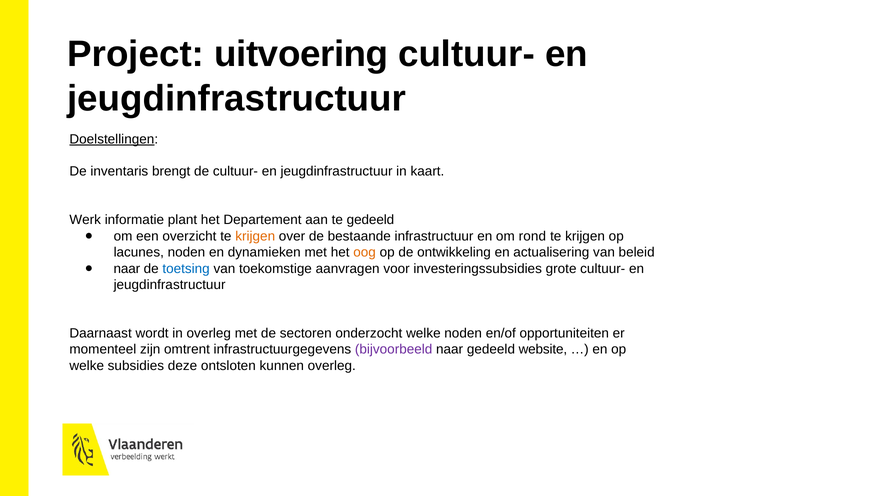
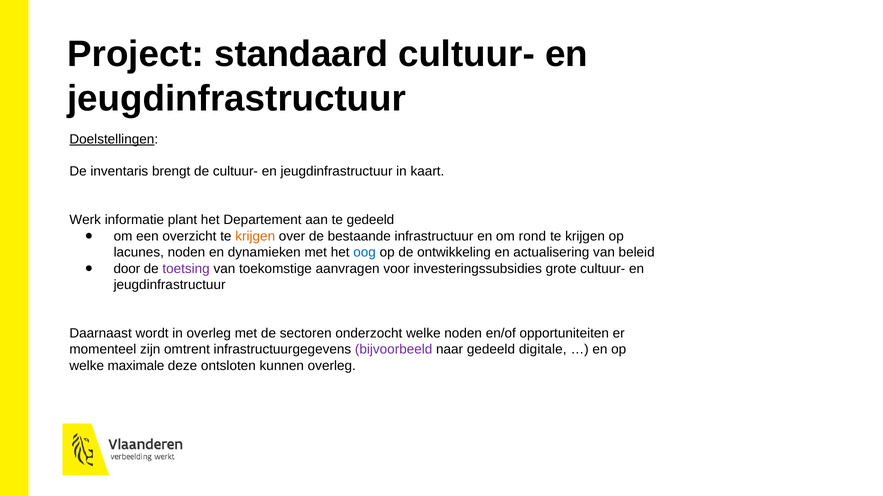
uitvoering: uitvoering -> standaard
oog colour: orange -> blue
naar at (127, 269): naar -> door
toetsing colour: blue -> purple
website: website -> digitale
subsidies: subsidies -> maximale
